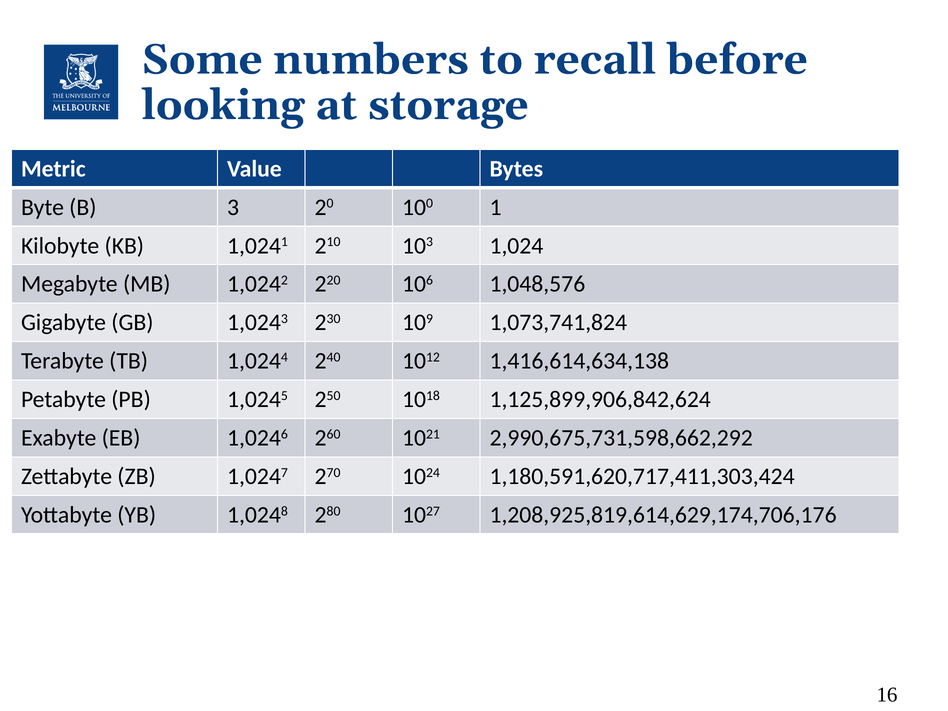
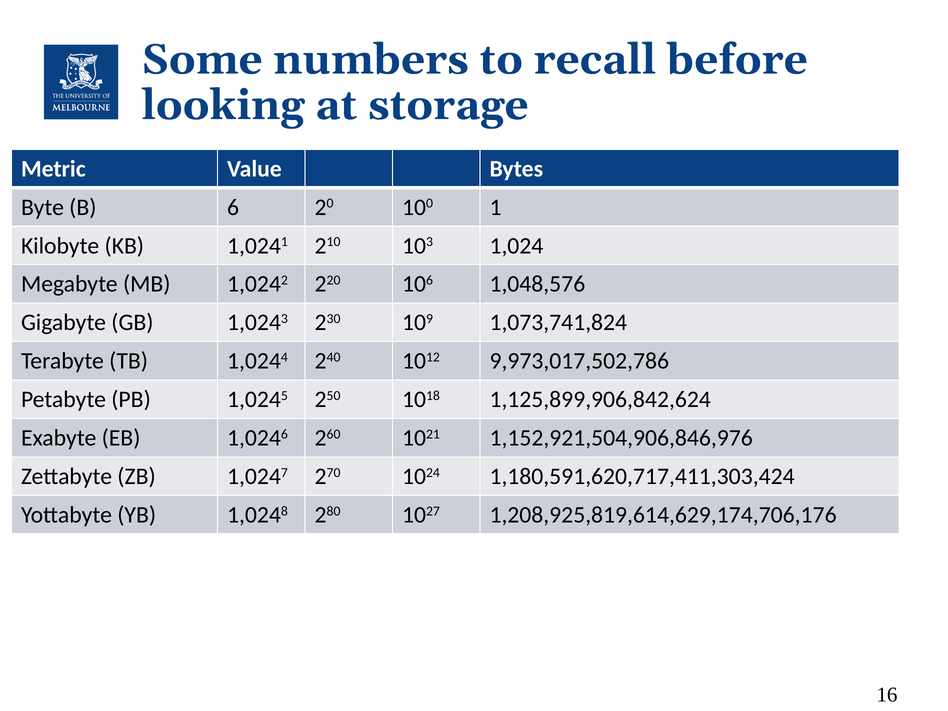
3: 3 -> 6
1,416,614,634,138: 1,416,614,634,138 -> 9,973,017,502,786
2,990,675,731,598,662,292: 2,990,675,731,598,662,292 -> 1,152,921,504,906,846,976
